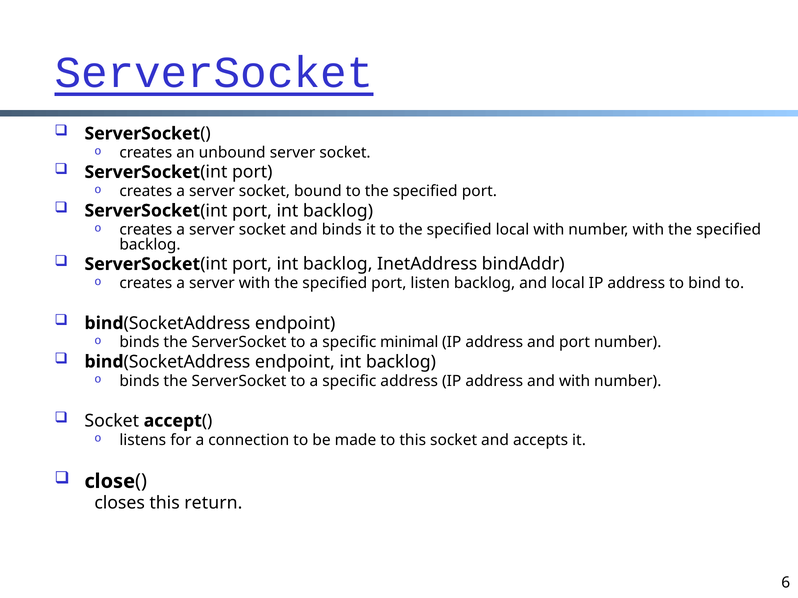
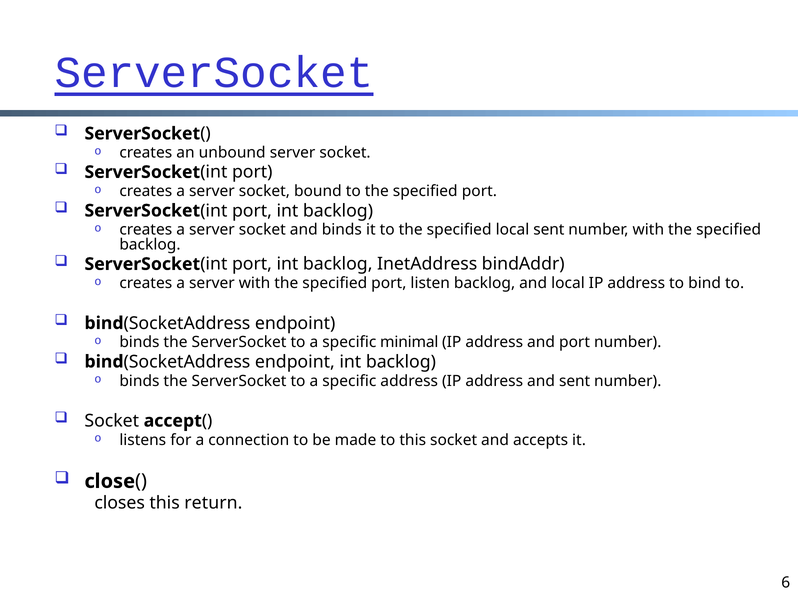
local with: with -> sent
and with: with -> sent
